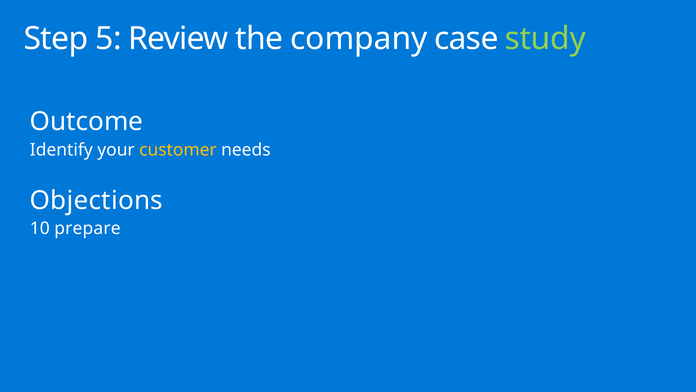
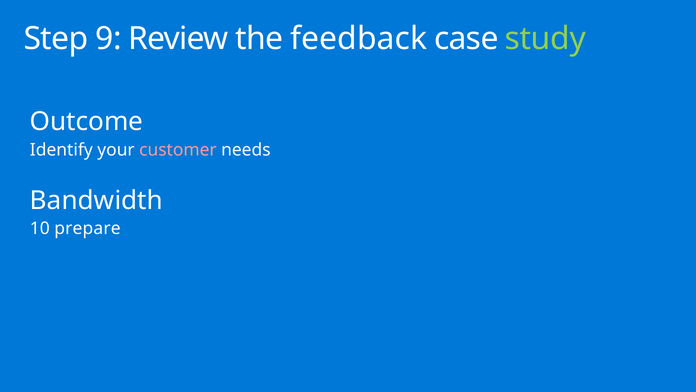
5: 5 -> 9
company: company -> feedback
customer colour: yellow -> pink
Objections: Objections -> Bandwidth
